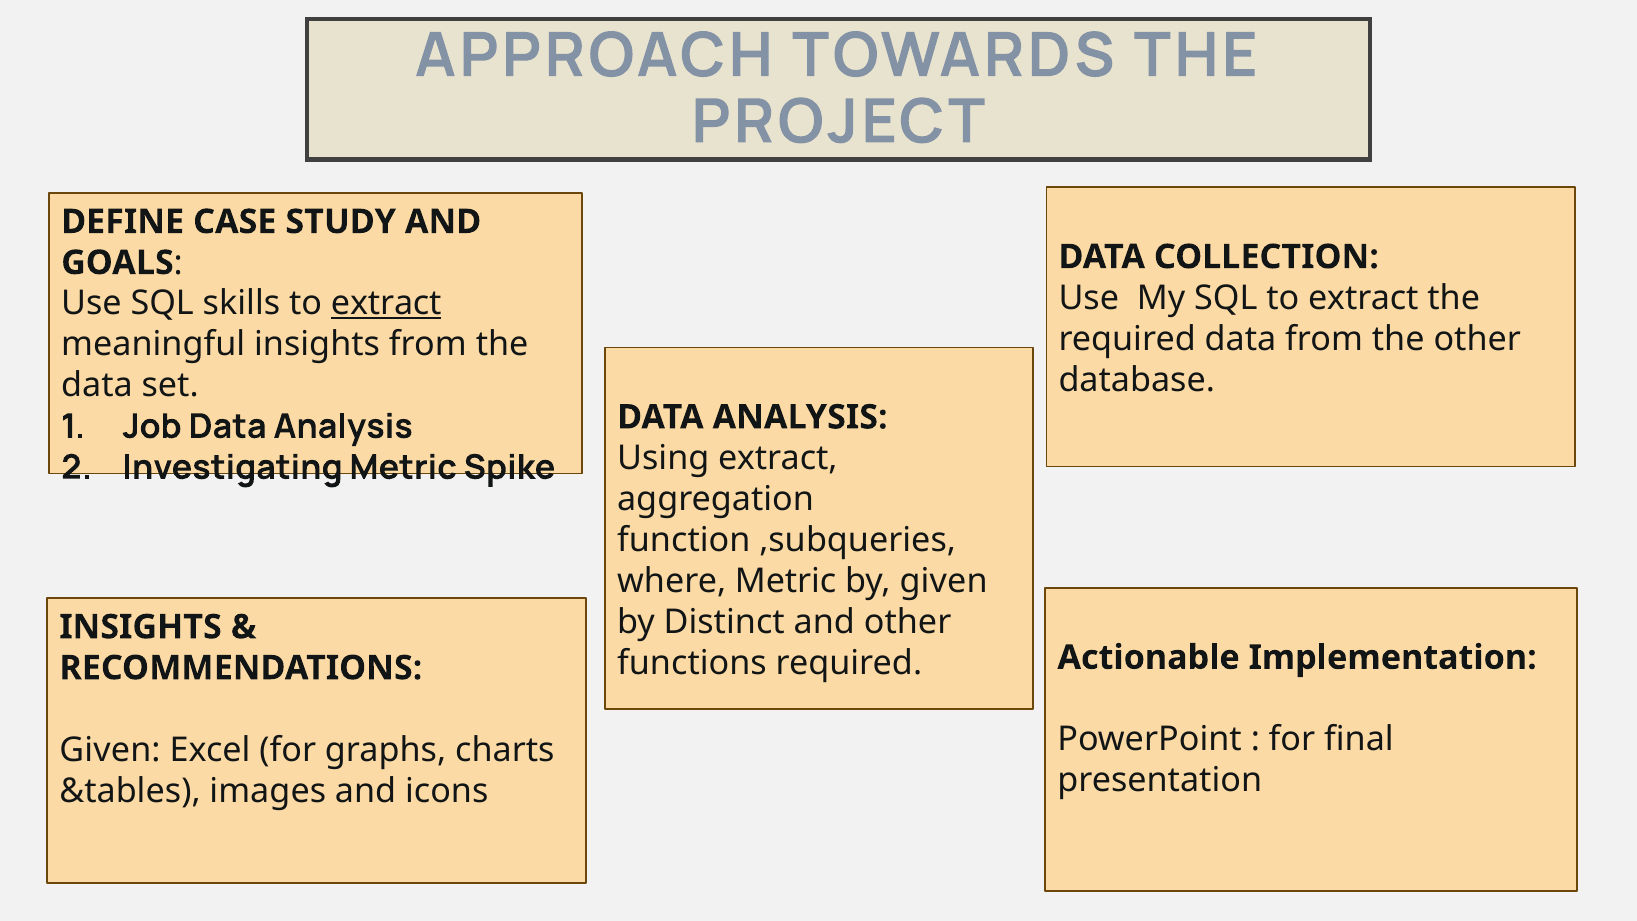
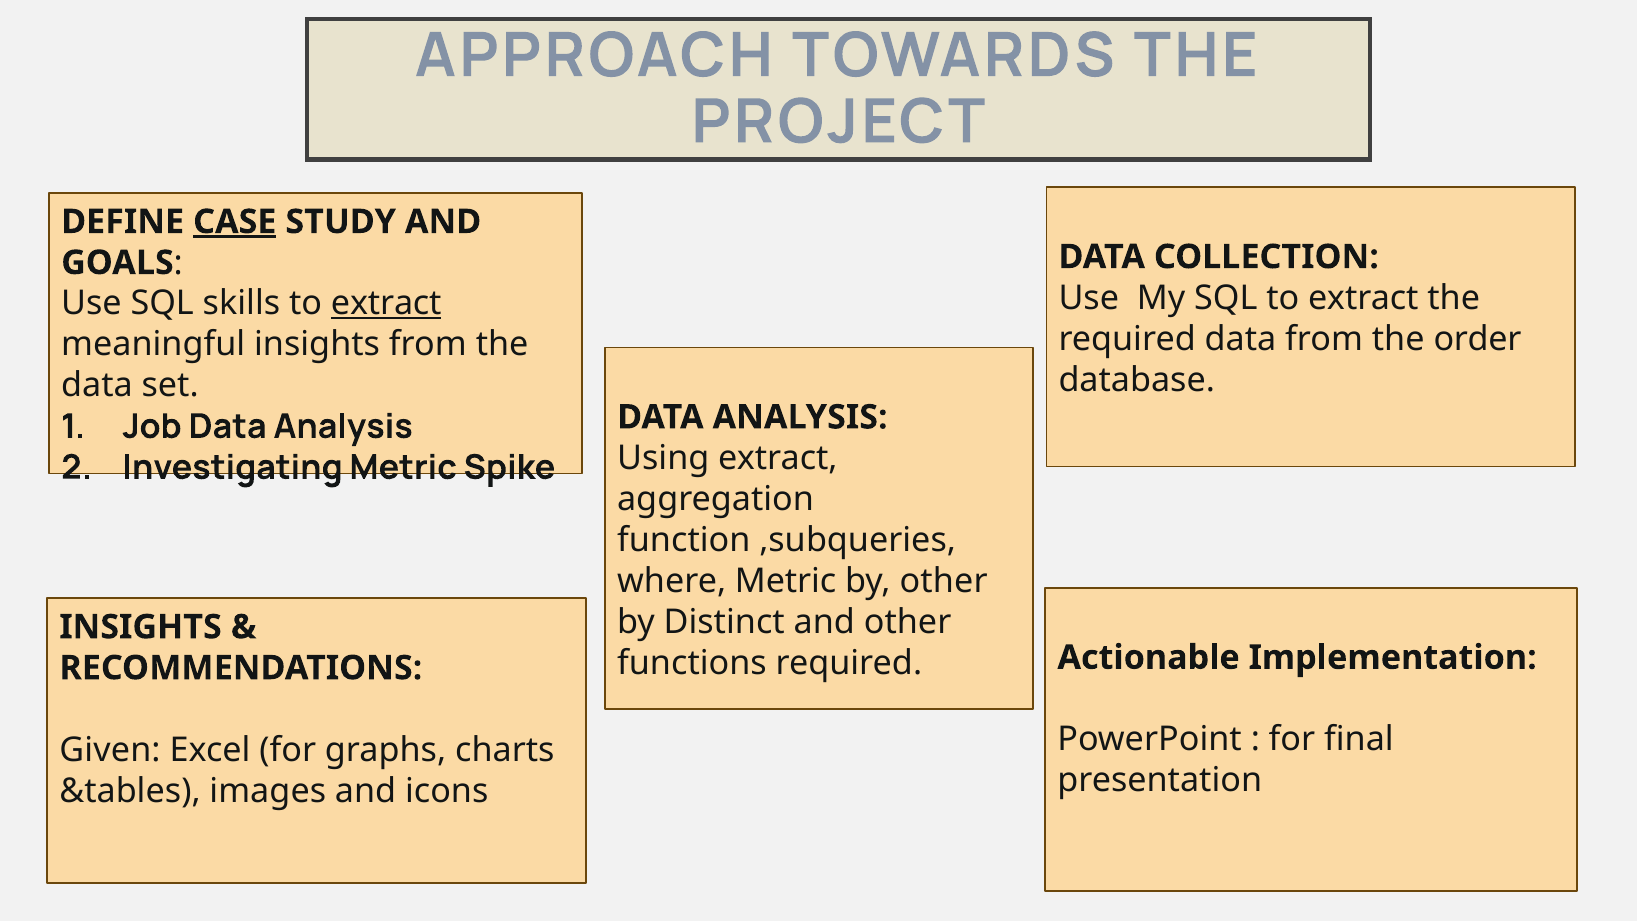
CASE underline: none -> present
the other: other -> order
by given: given -> other
